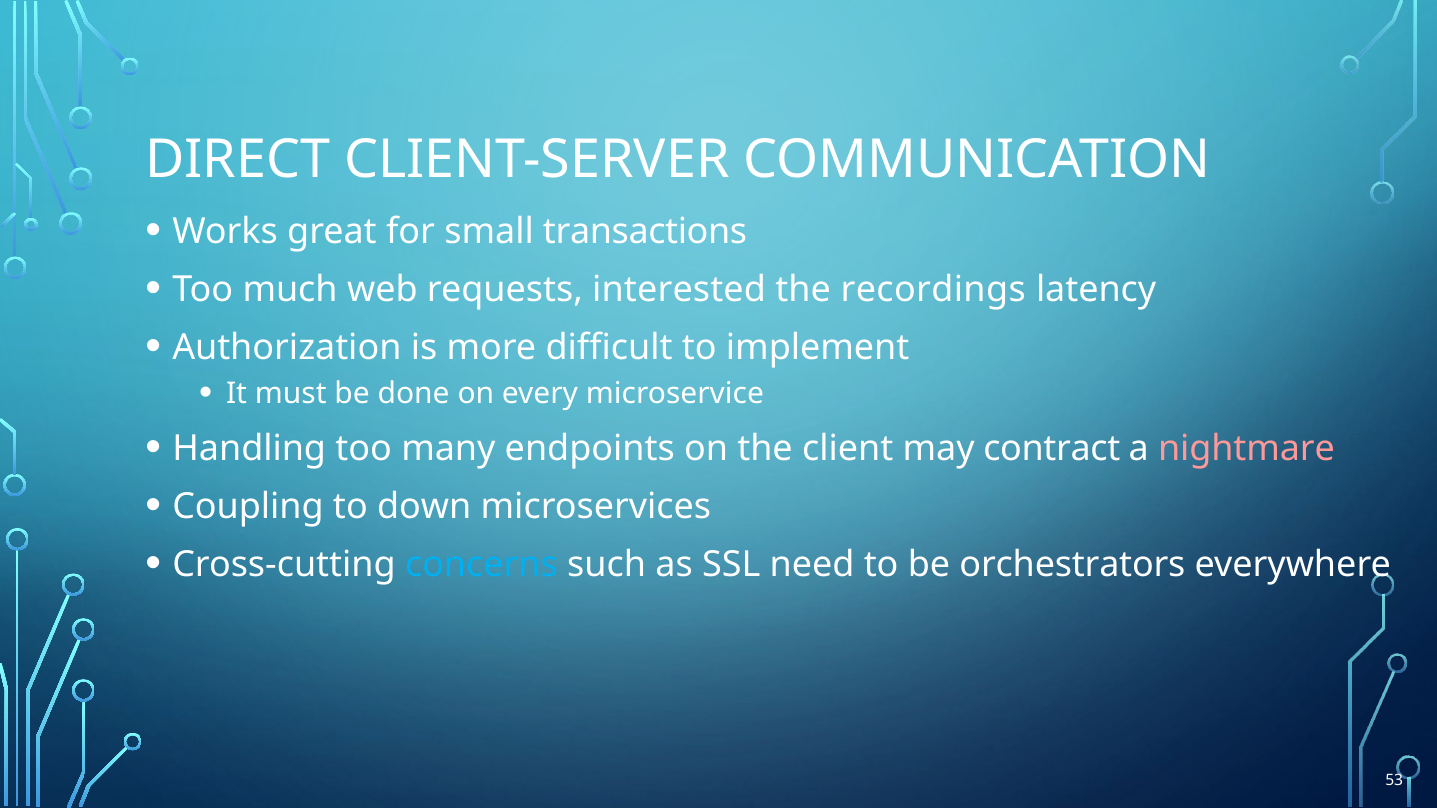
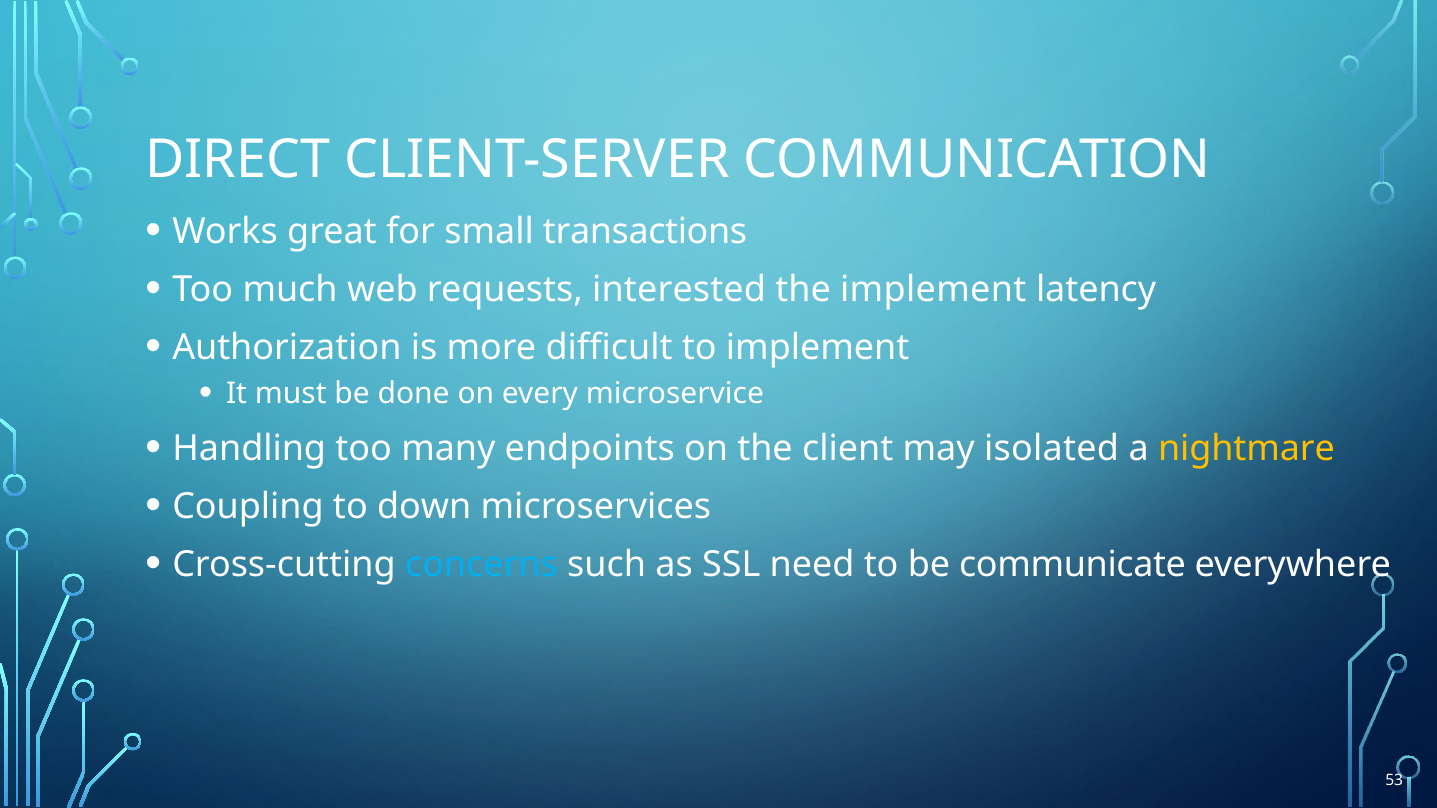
the recordings: recordings -> implement
contract: contract -> isolated
nightmare colour: pink -> yellow
orchestrators: orchestrators -> communicate
